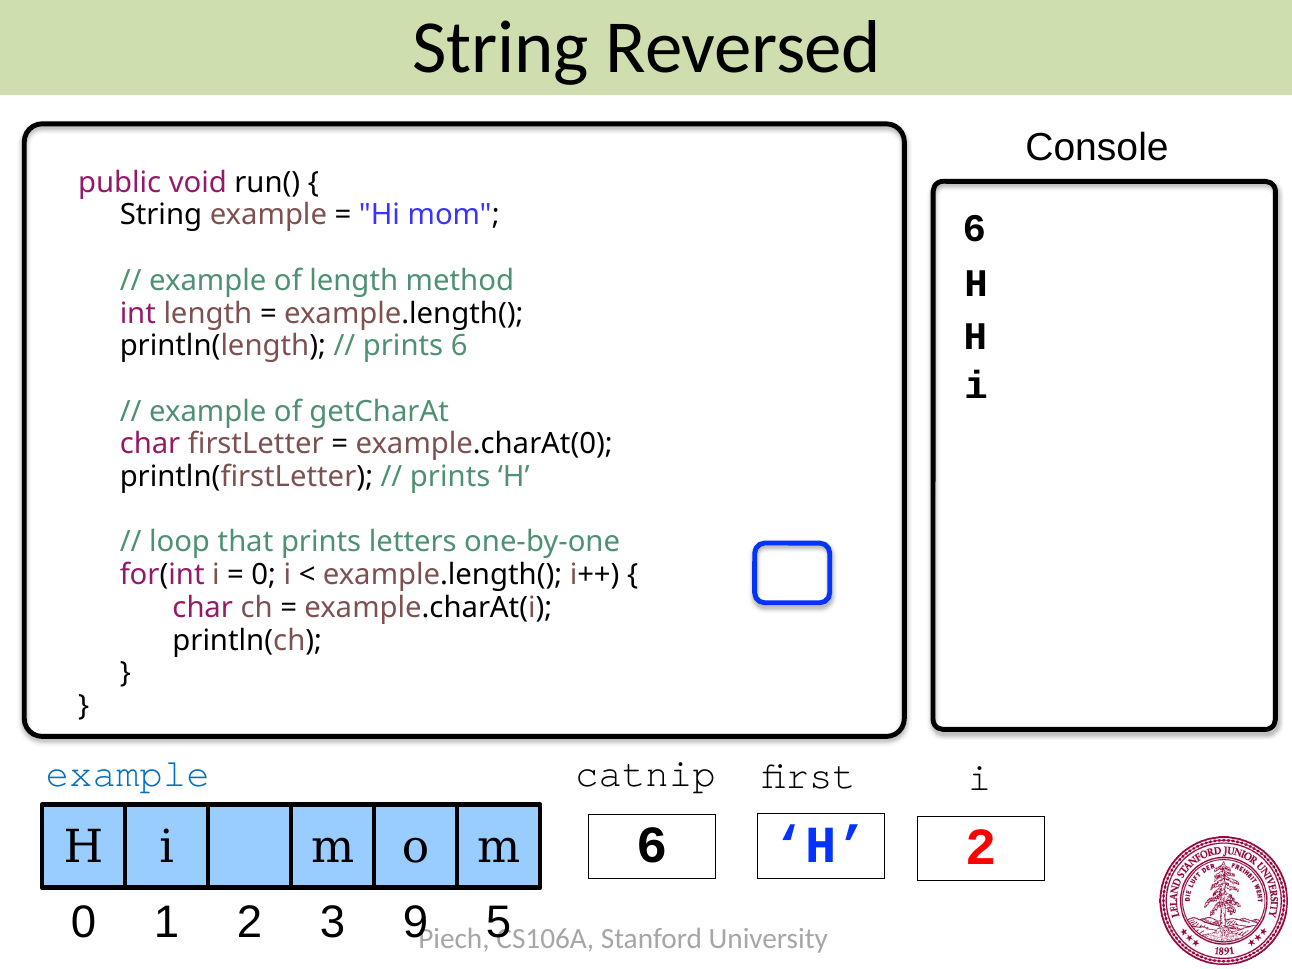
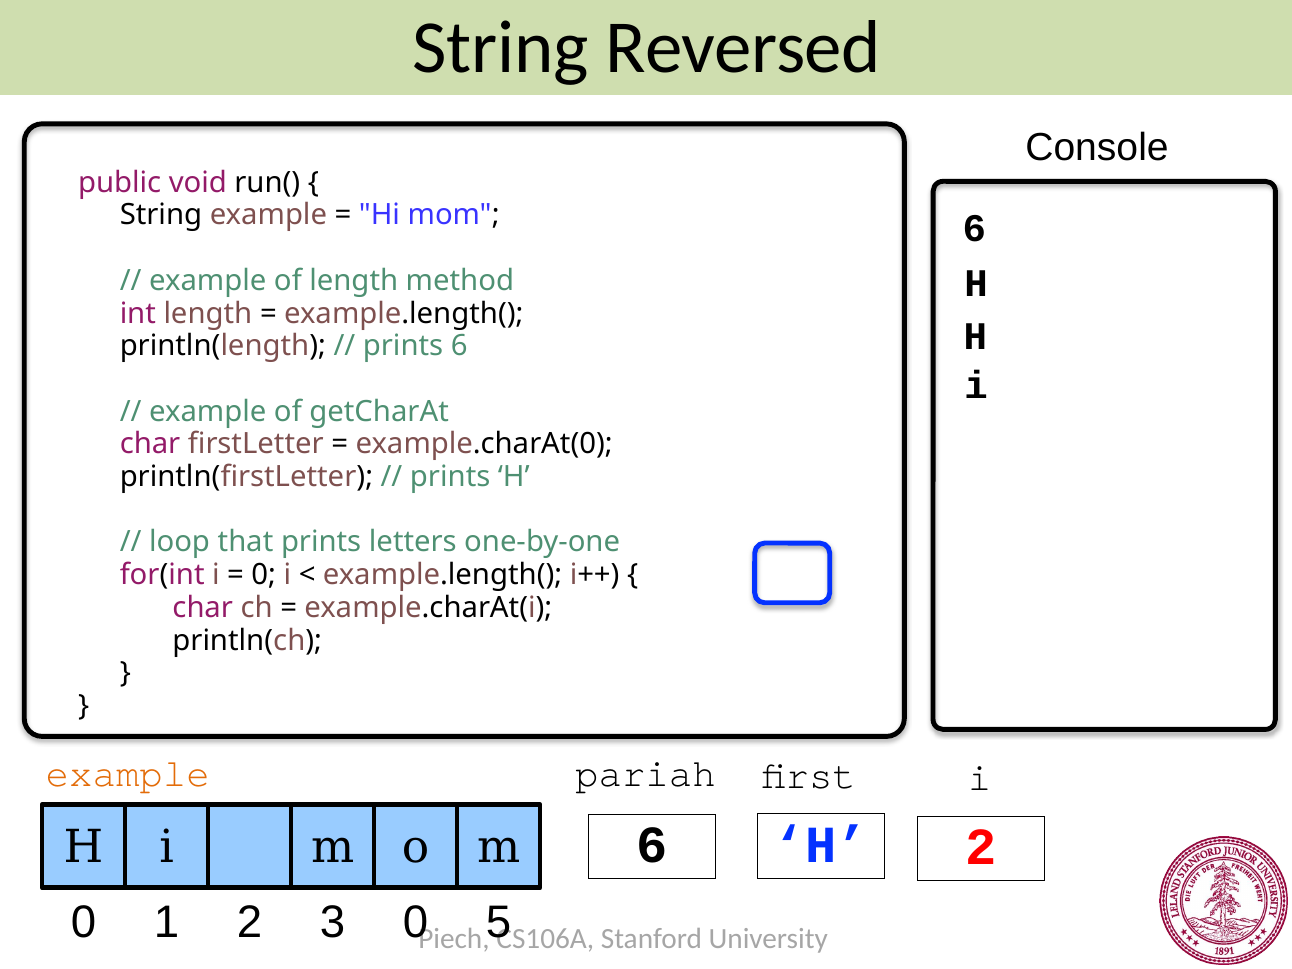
example at (128, 774) colour: blue -> orange
catnip: catnip -> pariah
3 9: 9 -> 0
